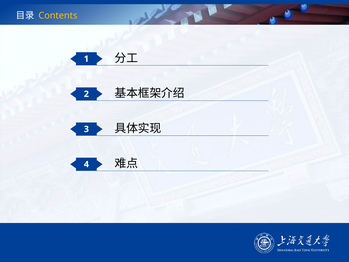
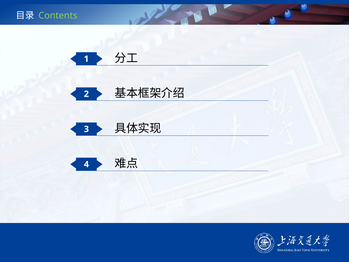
Contents colour: yellow -> light green
